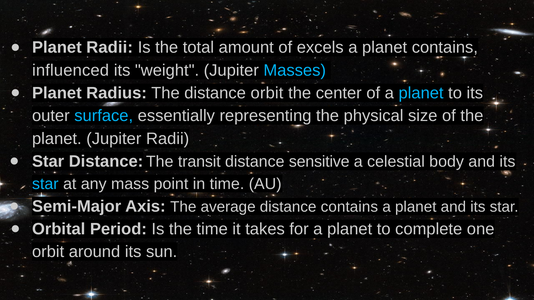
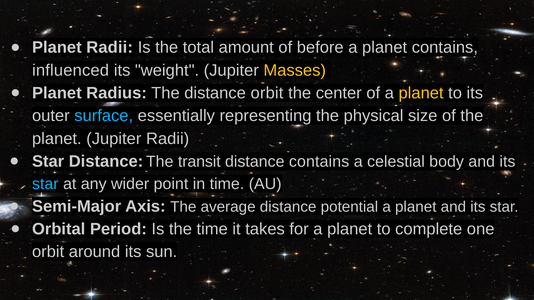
excels: excels -> before
Masses colour: light blue -> yellow
planet at (421, 93) colour: light blue -> yellow
distance sensitive: sensitive -> contains
mass: mass -> wider
distance contains: contains -> potential
